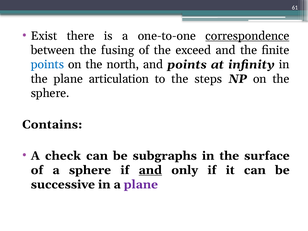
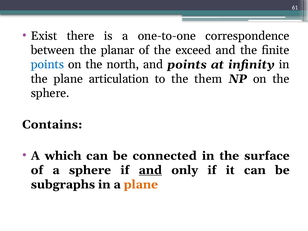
correspondence underline: present -> none
fusing: fusing -> planar
steps: steps -> them
check: check -> which
subgraphs: subgraphs -> connected
successive: successive -> subgraphs
plane at (141, 184) colour: purple -> orange
